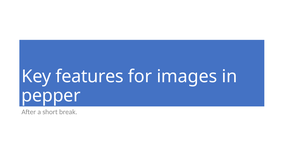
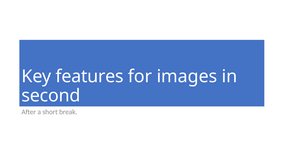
pepper: pepper -> second
